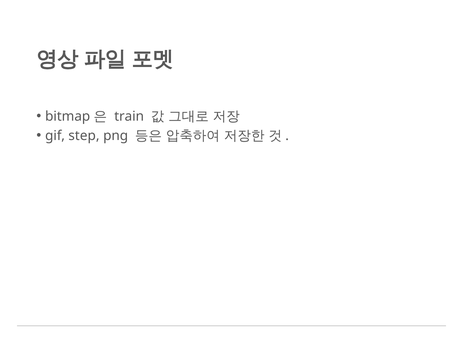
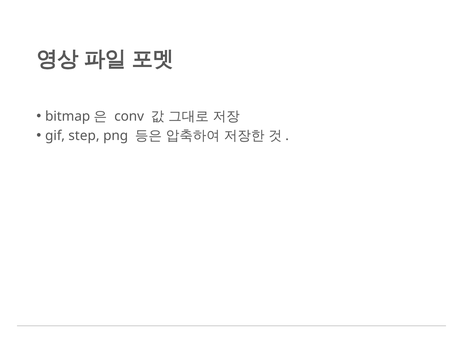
train: train -> conv
